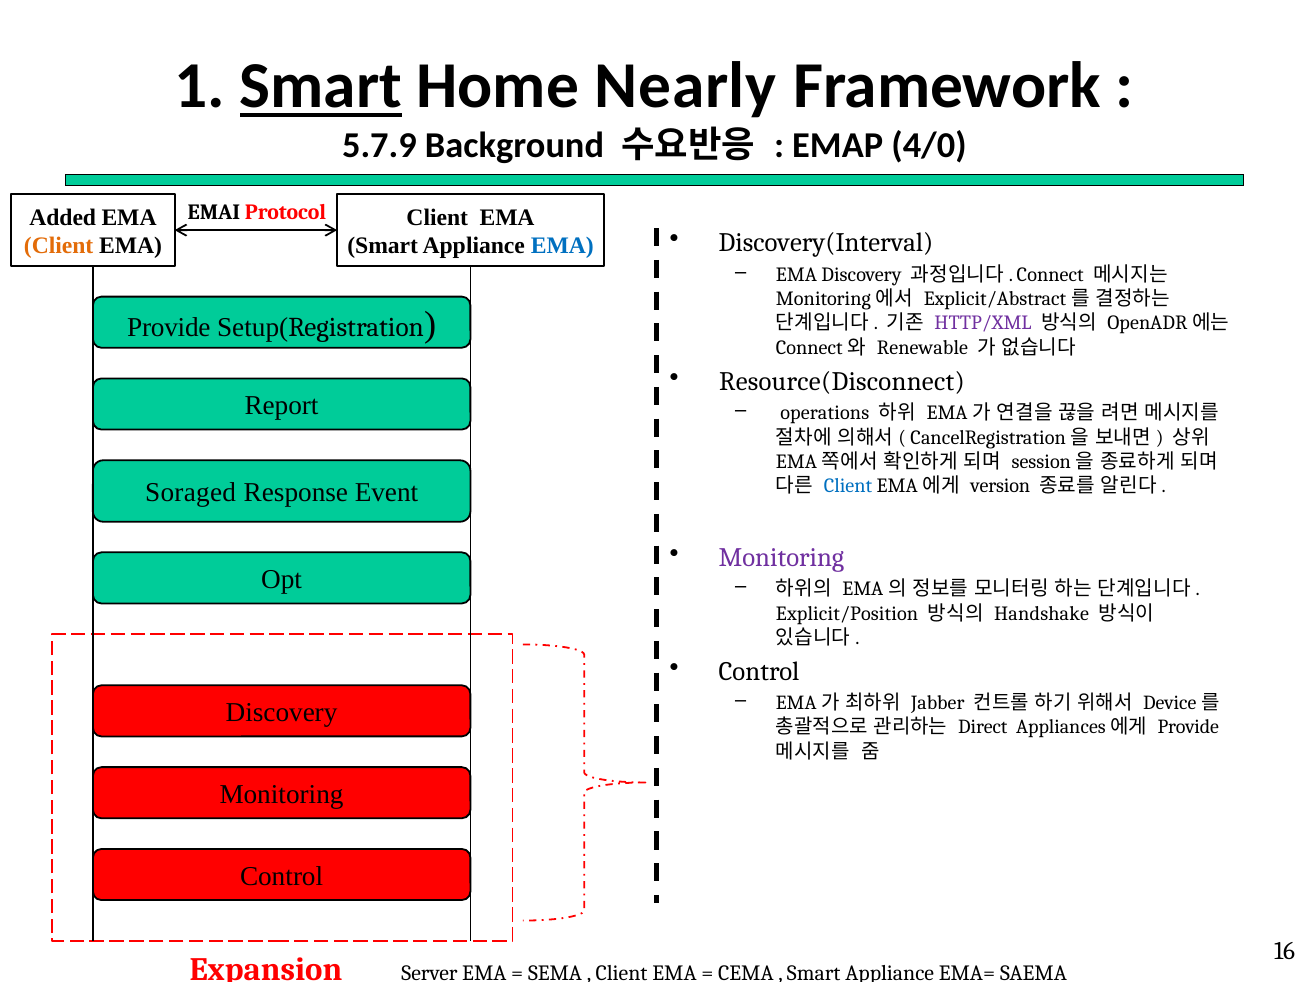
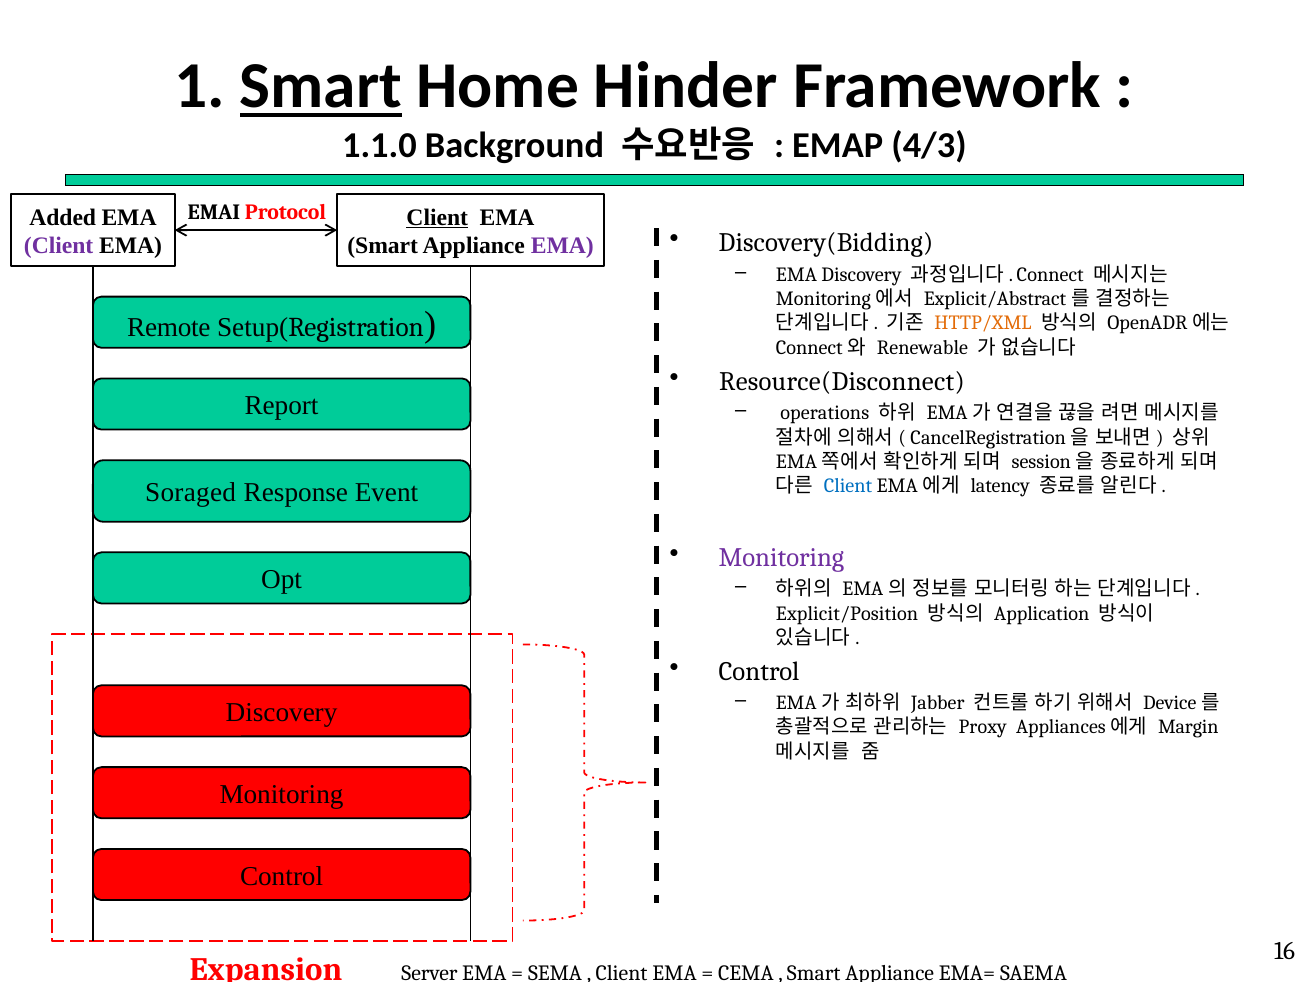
Nearly: Nearly -> Hinder
5.7.9: 5.7.9 -> 1.1.0
4/0: 4/0 -> 4/3
Client at (437, 218) underline: none -> present
Discovery(Interval: Discovery(Interval -> Discovery(Bidding
Client at (59, 246) colour: orange -> purple
EMA at (562, 246) colour: blue -> purple
HTTP/XML colour: purple -> orange
Provide at (169, 328): Provide -> Remote
version: version -> latency
Handshake: Handshake -> Application
Direct: Direct -> Proxy
Provide at (1188, 727): Provide -> Margin
